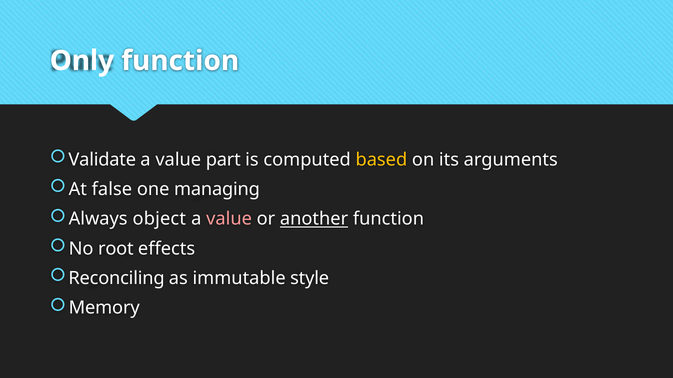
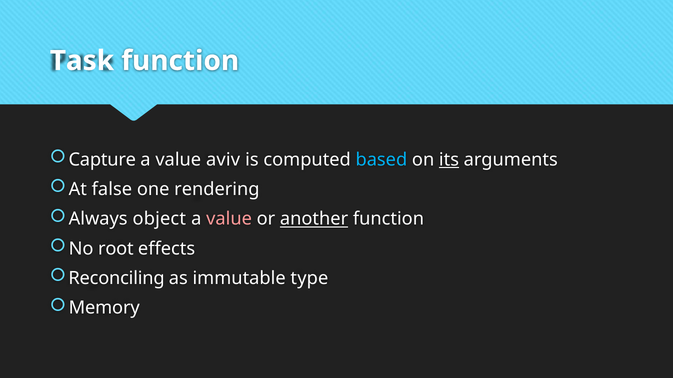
Only: Only -> Task
Validate: Validate -> Capture
part: part -> aviv
based colour: yellow -> light blue
its underline: none -> present
managing: managing -> rendering
style: style -> type
